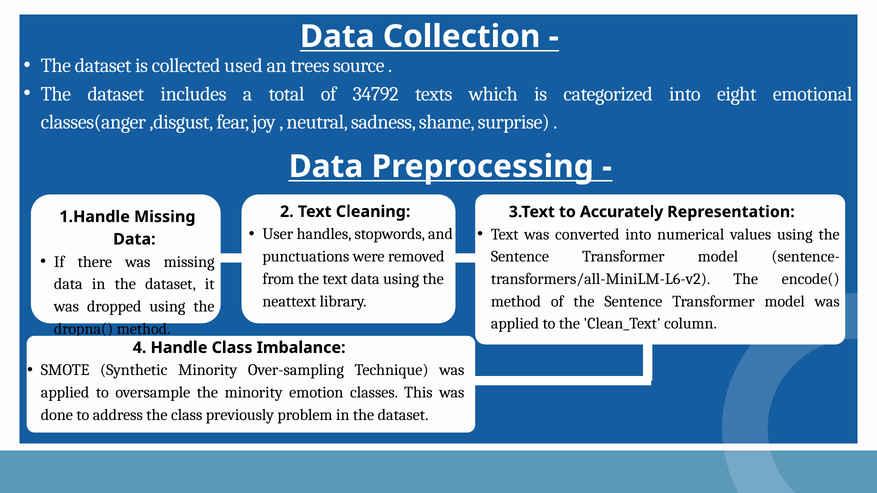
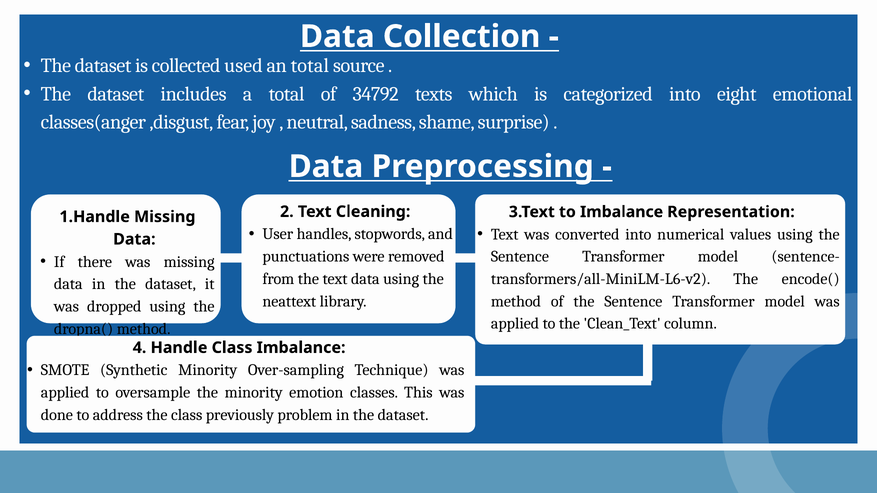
an trees: trees -> total
to Accurately: Accurately -> Imbalance
